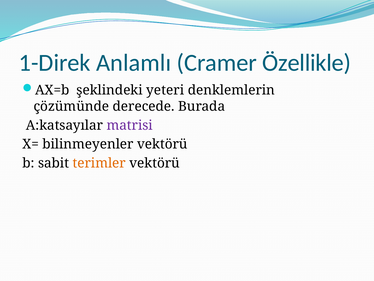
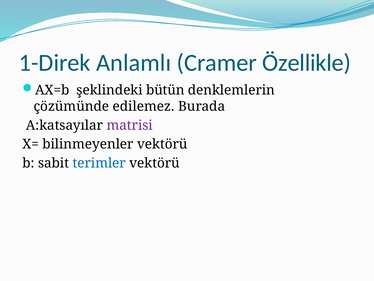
yeteri: yeteri -> bütün
derecede: derecede -> edilemez
terimler colour: orange -> blue
